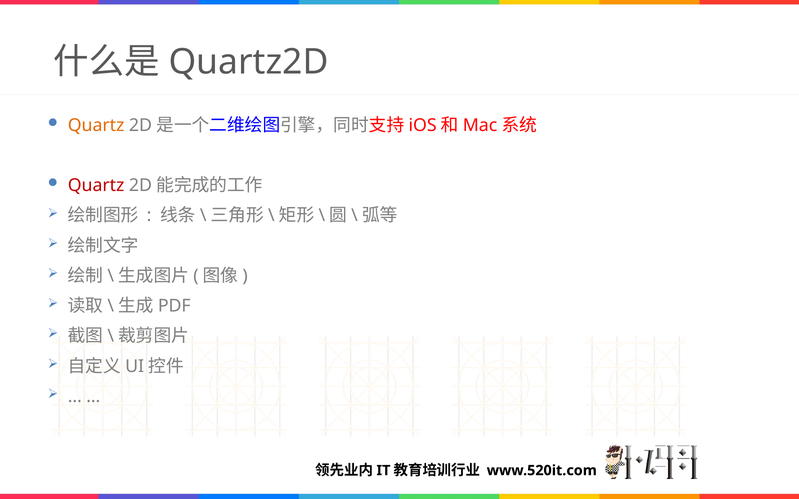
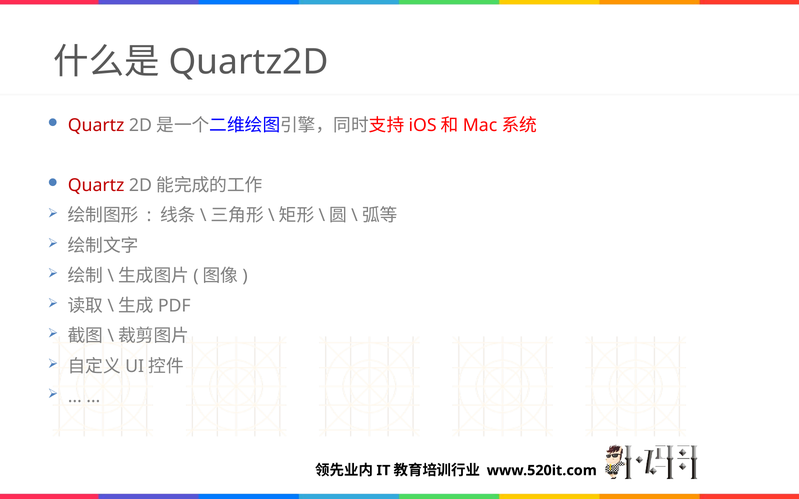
Quartz at (96, 125) colour: orange -> red
